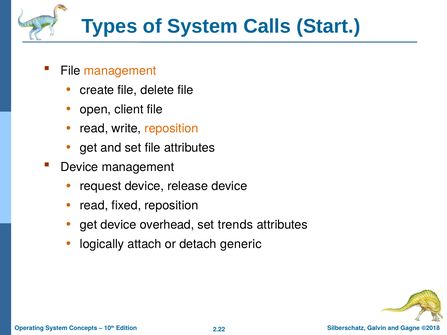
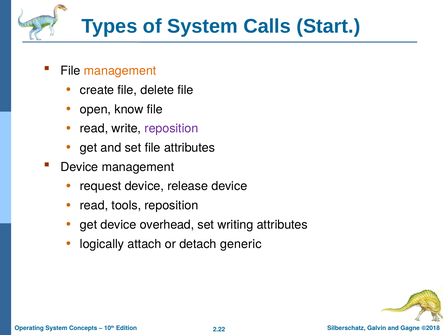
client: client -> know
reposition at (171, 129) colour: orange -> purple
fixed: fixed -> tools
trends: trends -> writing
